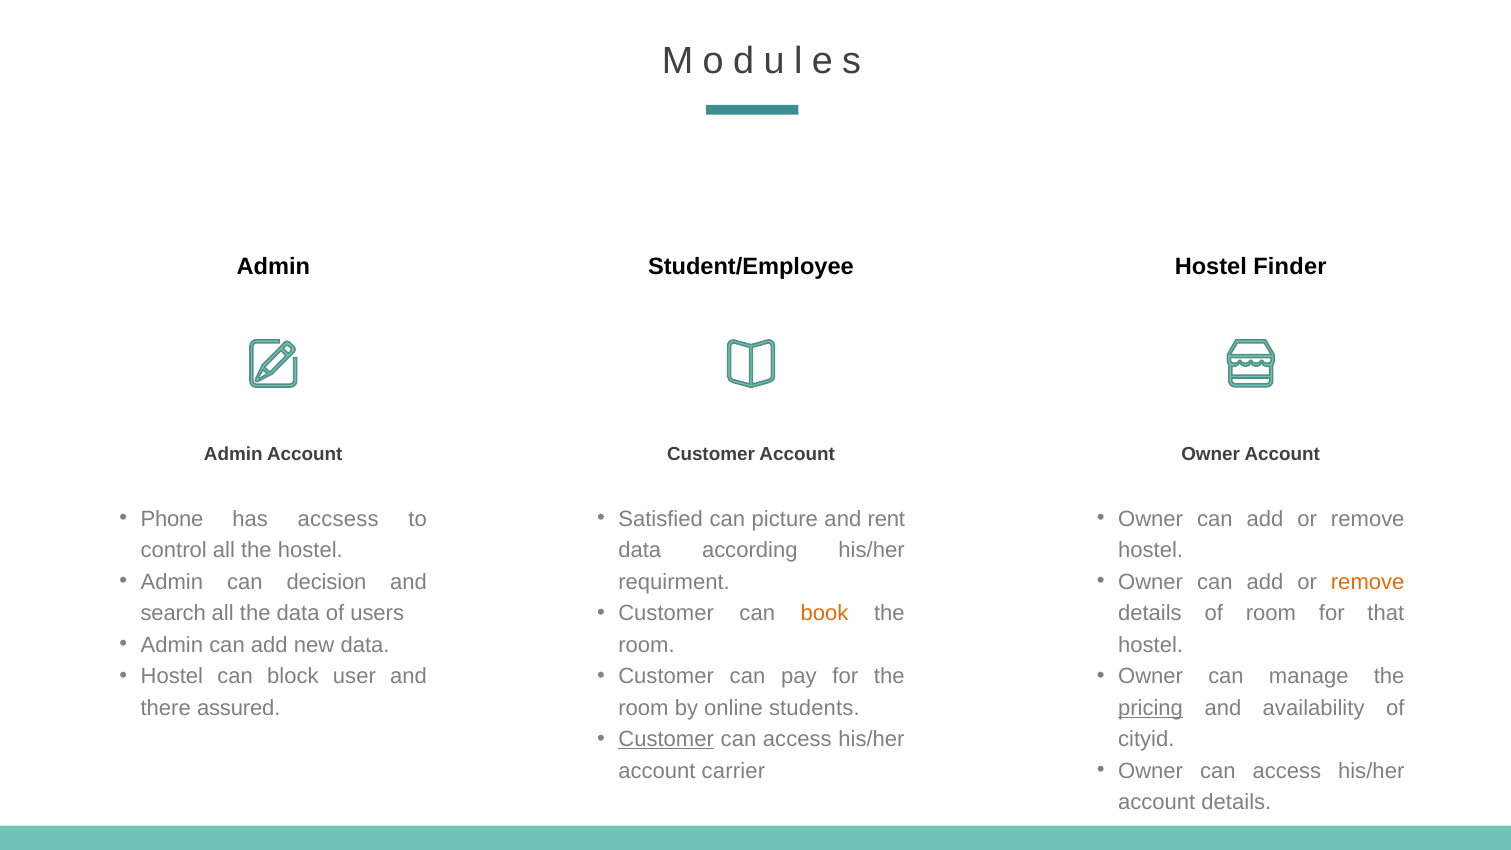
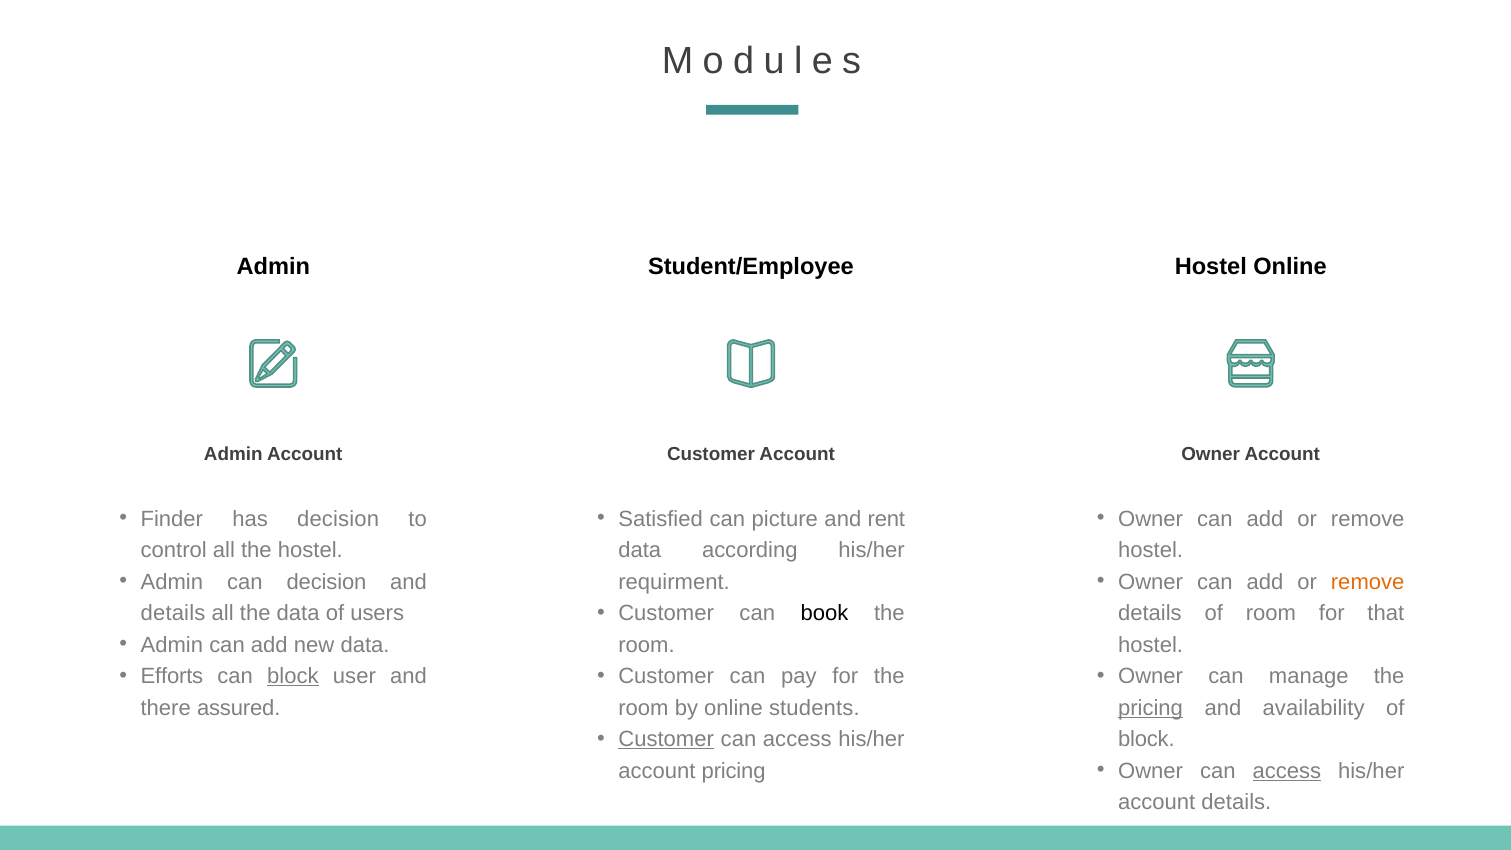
Hostel Finder: Finder -> Online
Phone: Phone -> Finder
has accsess: accsess -> decision
book colour: orange -> black
search at (173, 613): search -> details
Hostel at (172, 676): Hostel -> Efforts
block at (293, 676) underline: none -> present
cityid at (1146, 739): cityid -> block
access at (1287, 771) underline: none -> present
account carrier: carrier -> pricing
